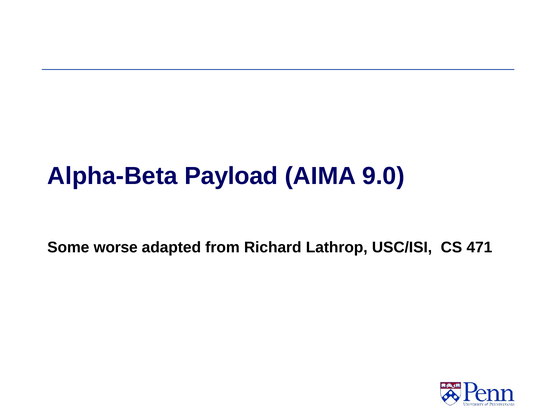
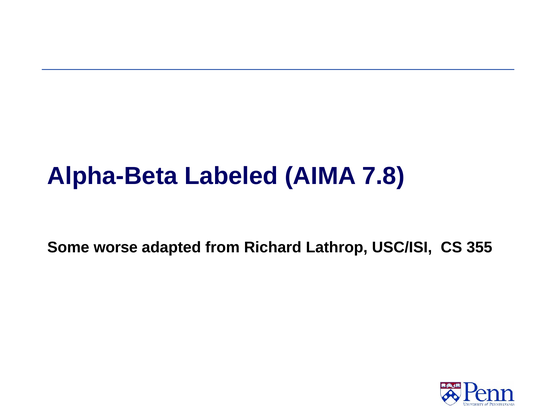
Payload: Payload -> Labeled
9.0: 9.0 -> 7.8
471: 471 -> 355
